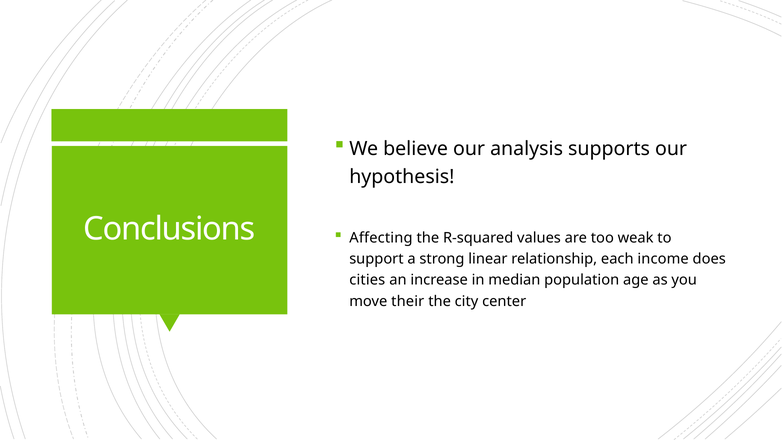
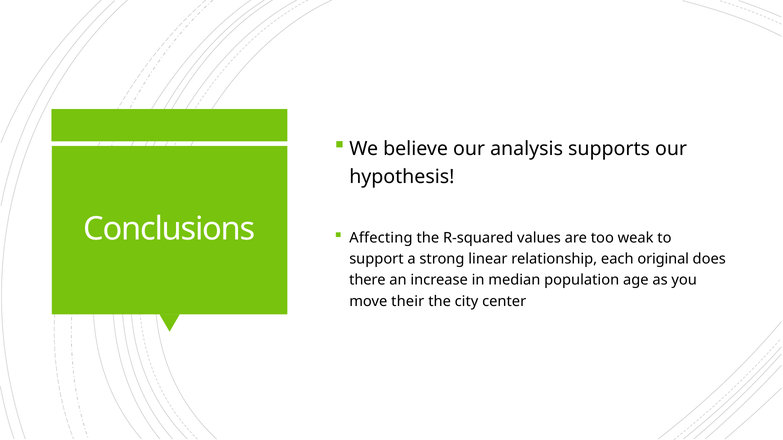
income: income -> original
cities: cities -> there
